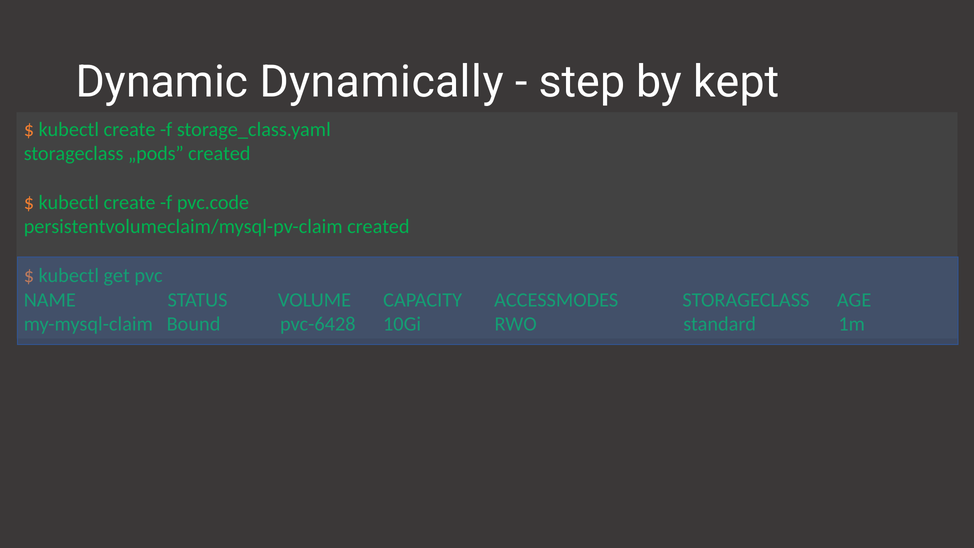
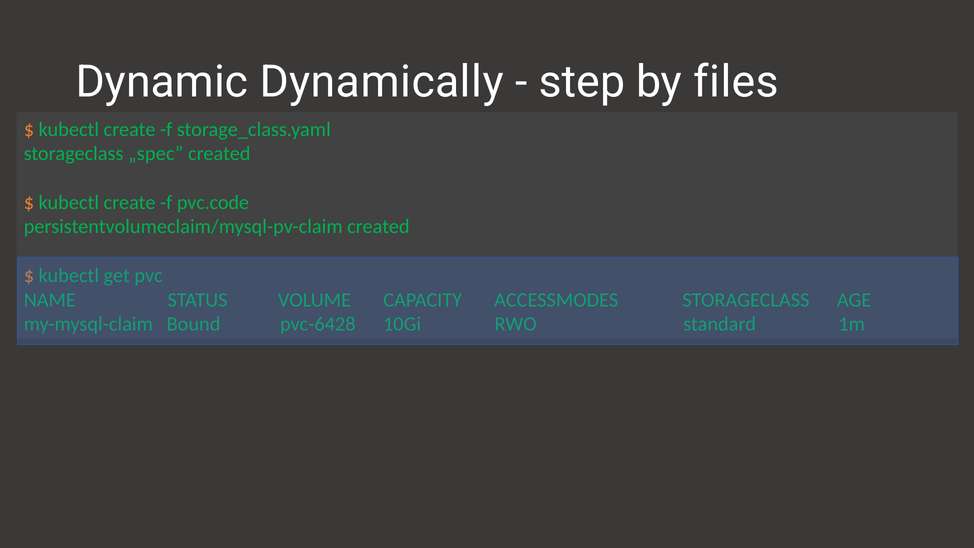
kept: kept -> files
„pods: „pods -> „spec
